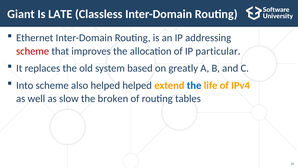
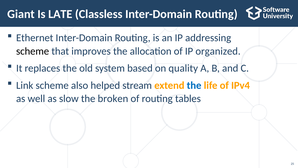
scheme at (33, 51) colour: red -> black
particular: particular -> organized
greatly: greatly -> quality
Into: Into -> Link
helped helped: helped -> stream
